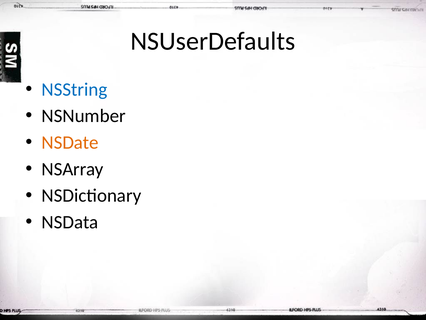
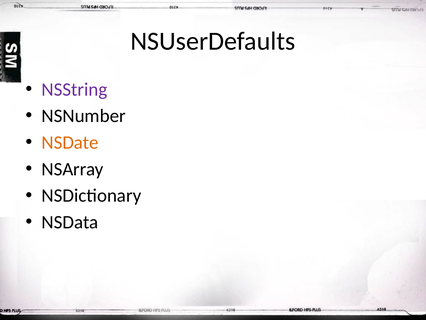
NSString colour: blue -> purple
